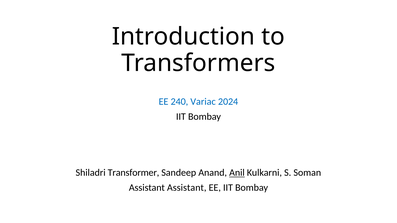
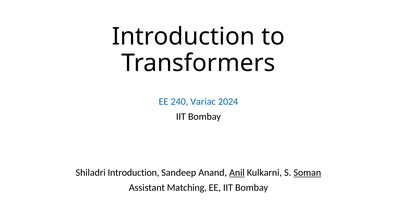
Shiladri Transformer: Transformer -> Introduction
Soman underline: none -> present
Assistant Assistant: Assistant -> Matching
